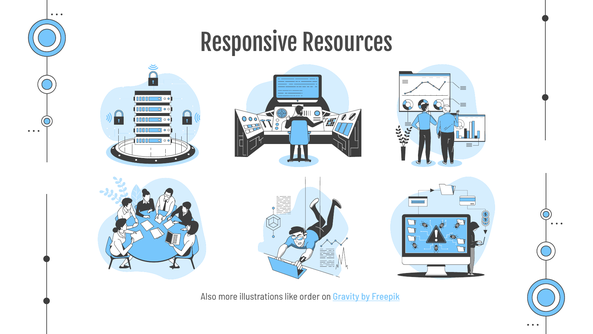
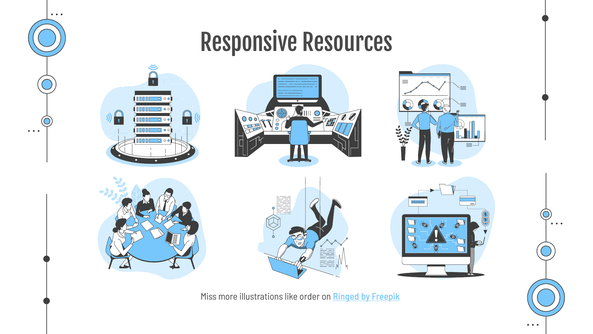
Also: Also -> Miss
Gravity: Gravity -> Ringed
